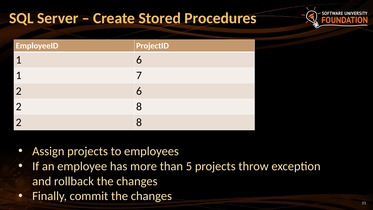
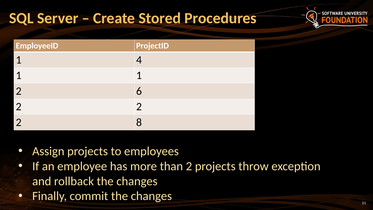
1 6: 6 -> 4
1 7: 7 -> 1
8 at (139, 107): 8 -> 2
than 5: 5 -> 2
